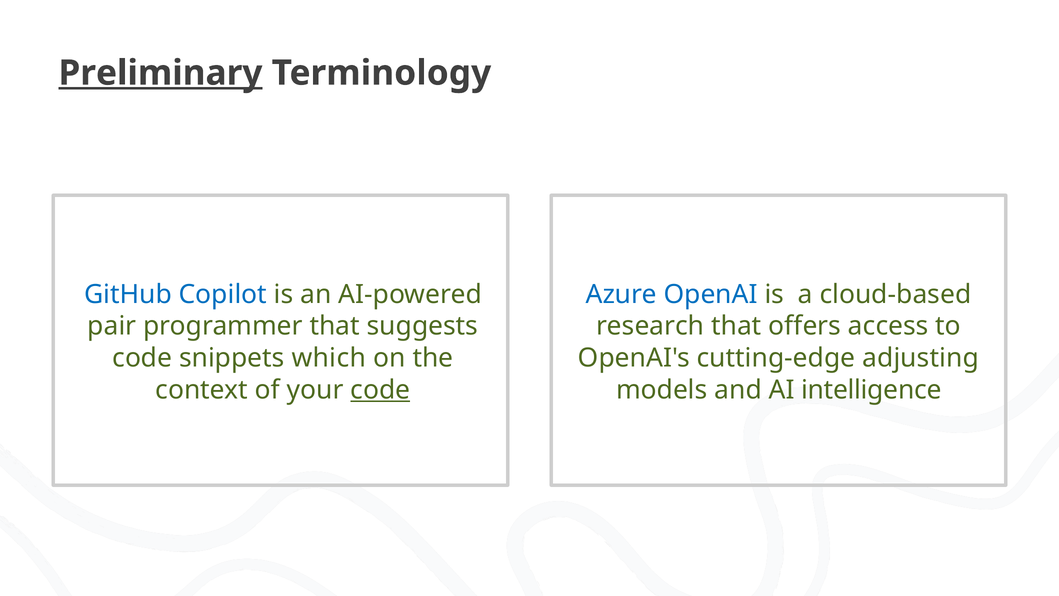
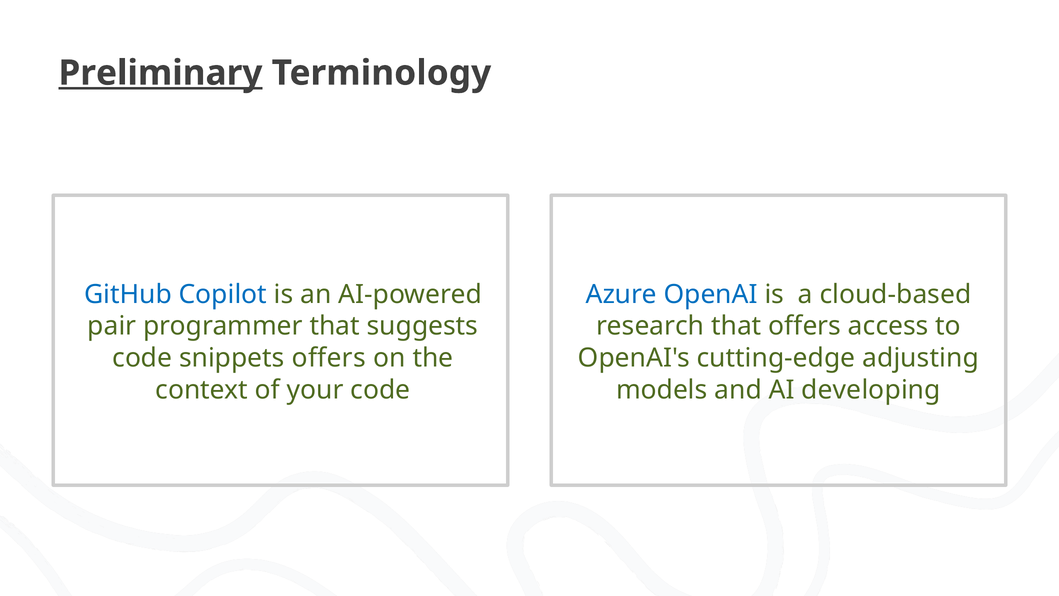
snippets which: which -> offers
code at (380, 390) underline: present -> none
intelligence: intelligence -> developing
